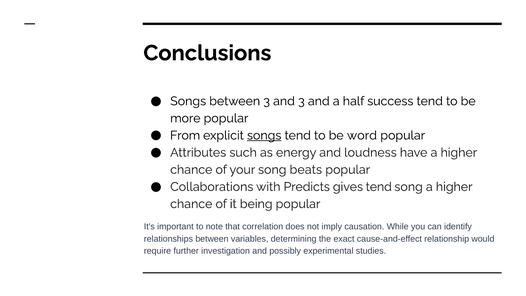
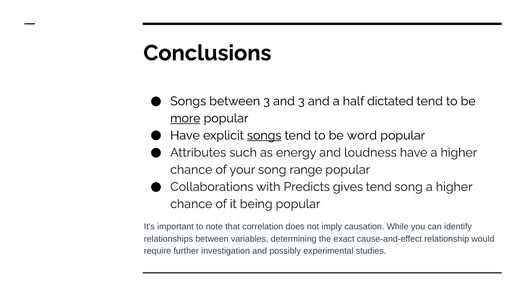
success: success -> dictated
more underline: none -> present
From at (185, 135): From -> Have
beats: beats -> range
